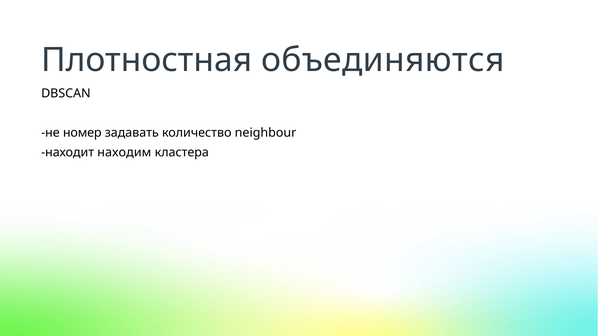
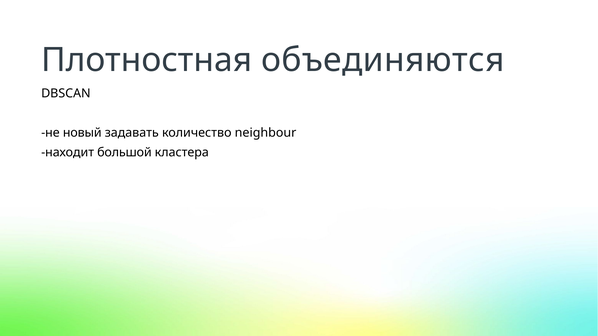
номер: номер -> новый
находим: находим -> большой
